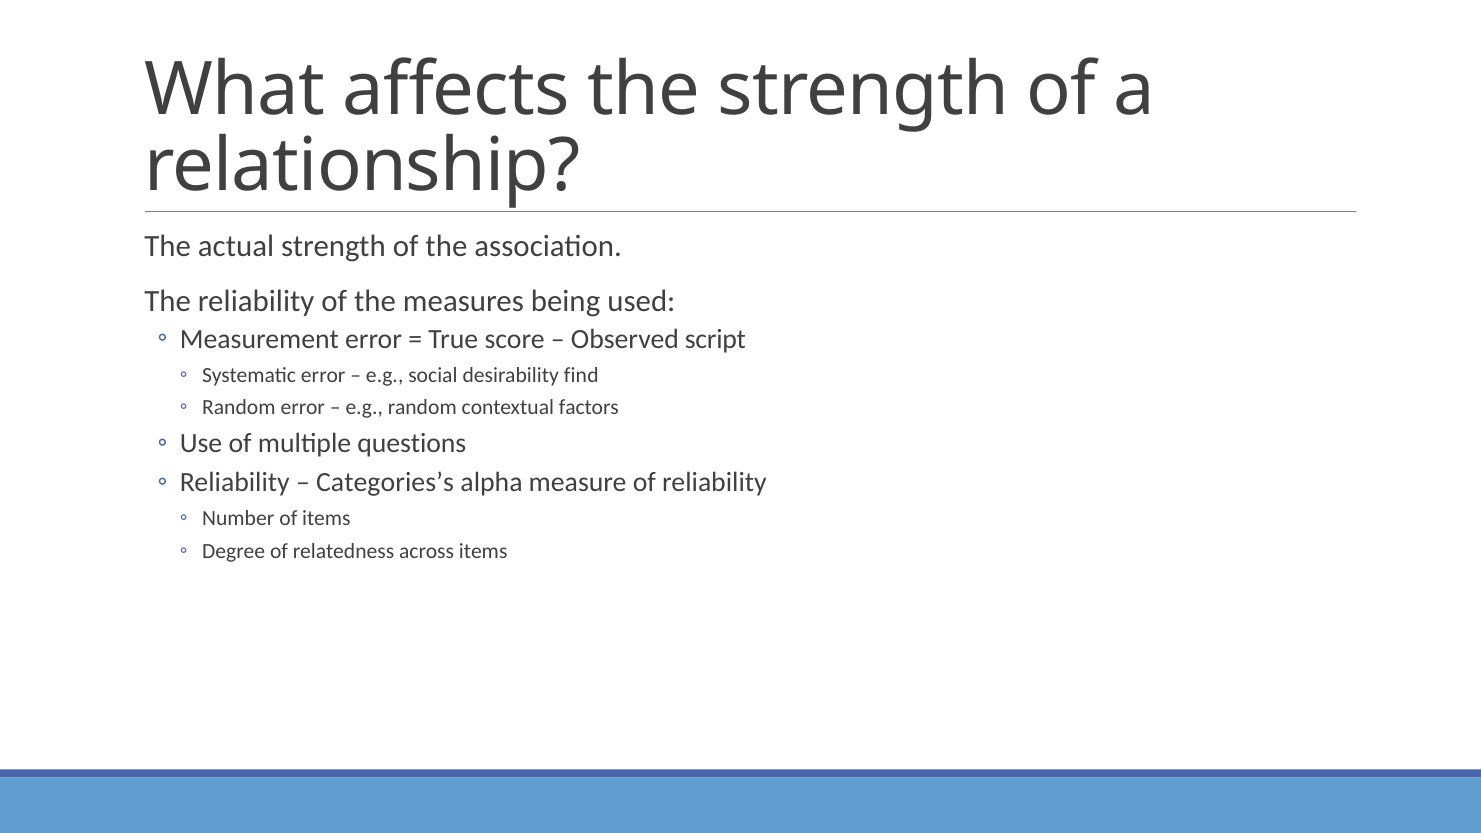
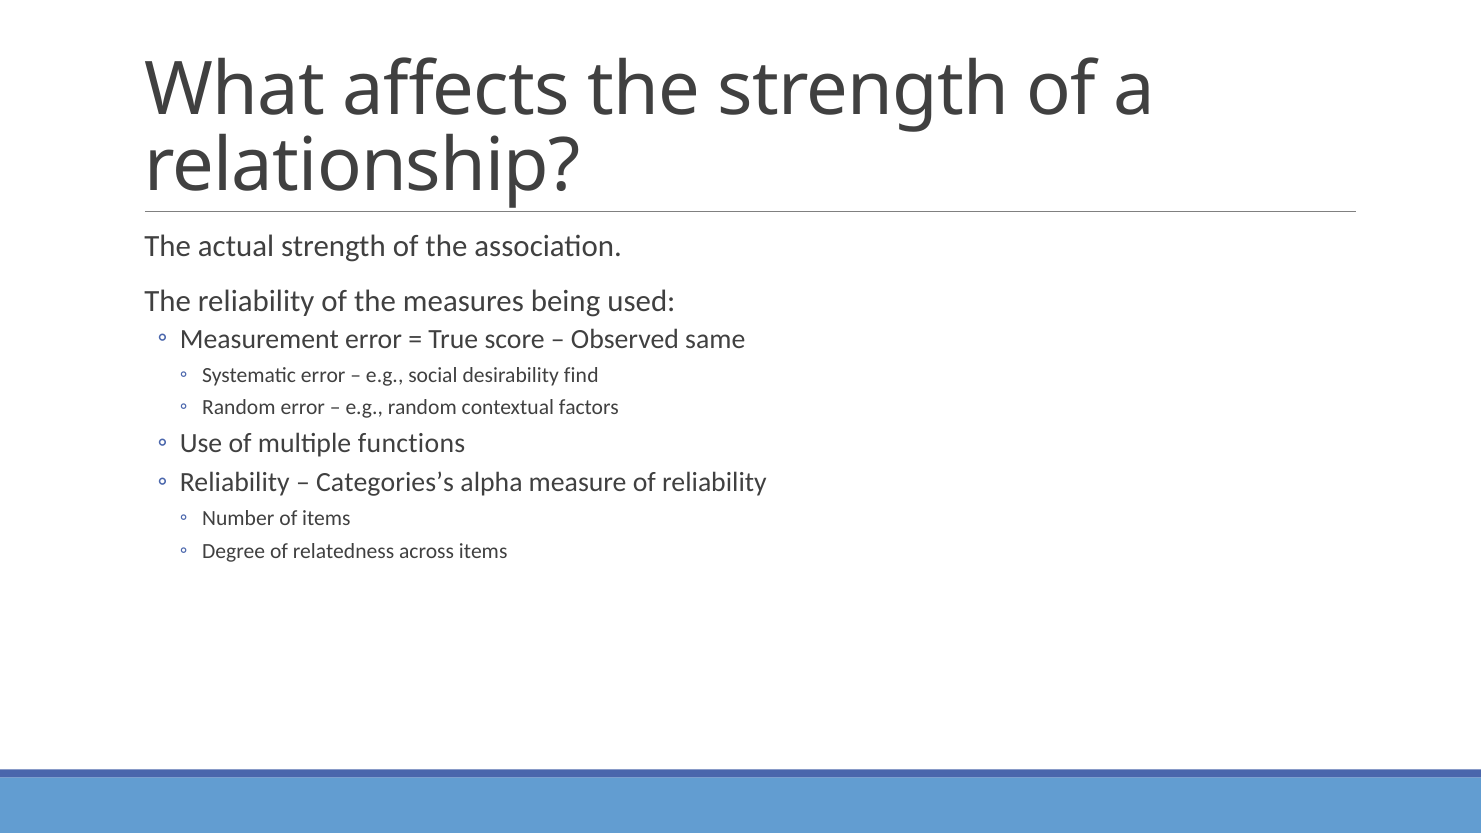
script: script -> same
questions: questions -> functions
